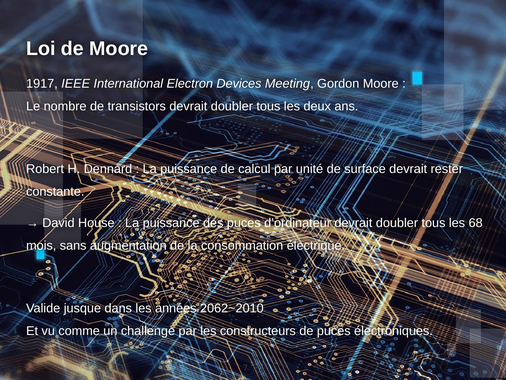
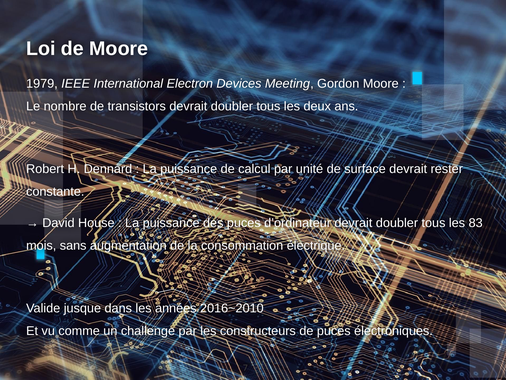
1917: 1917 -> 1979
68: 68 -> 83
2062~2010: 2062~2010 -> 2016~2010
